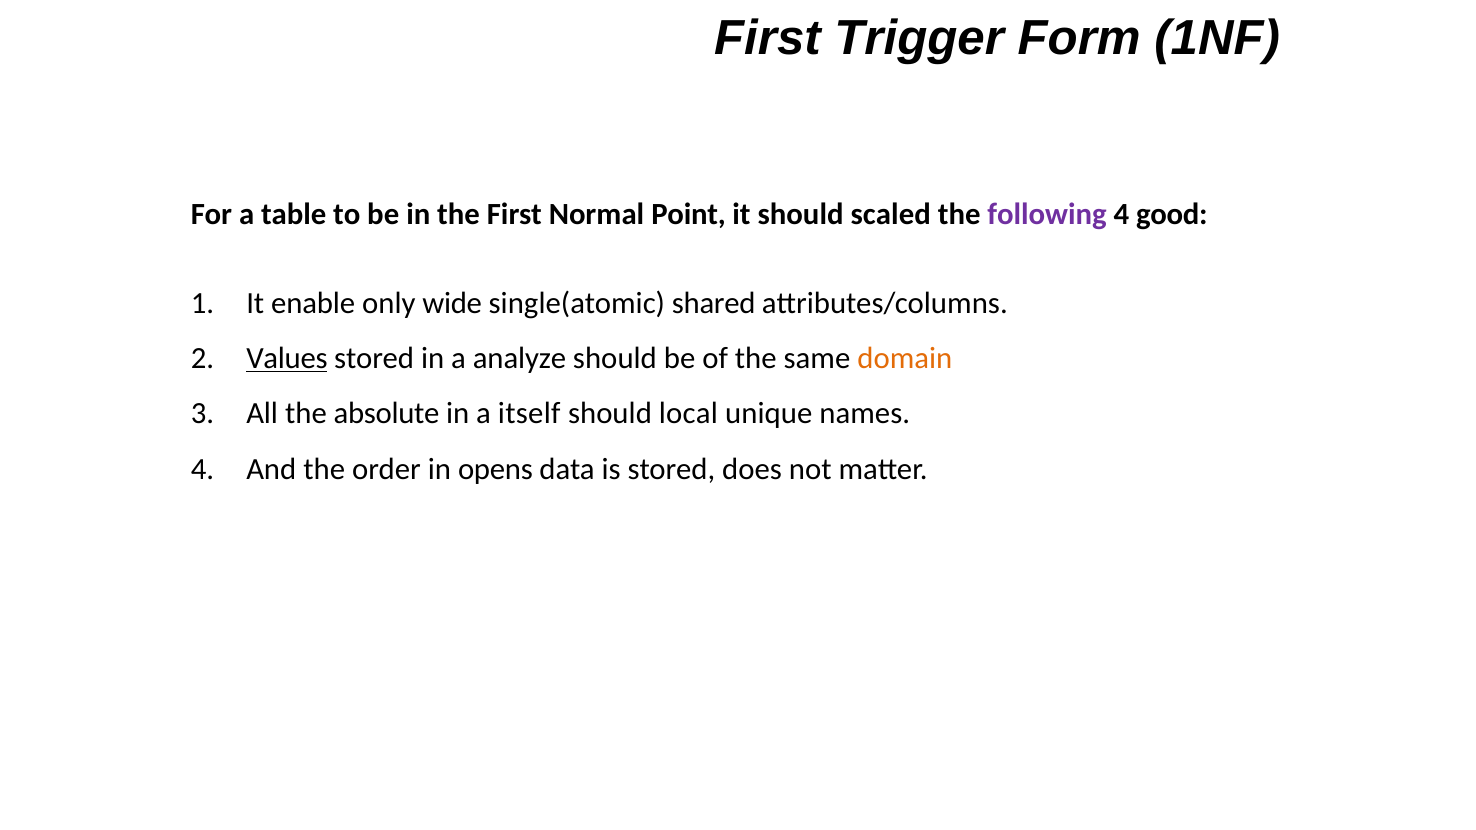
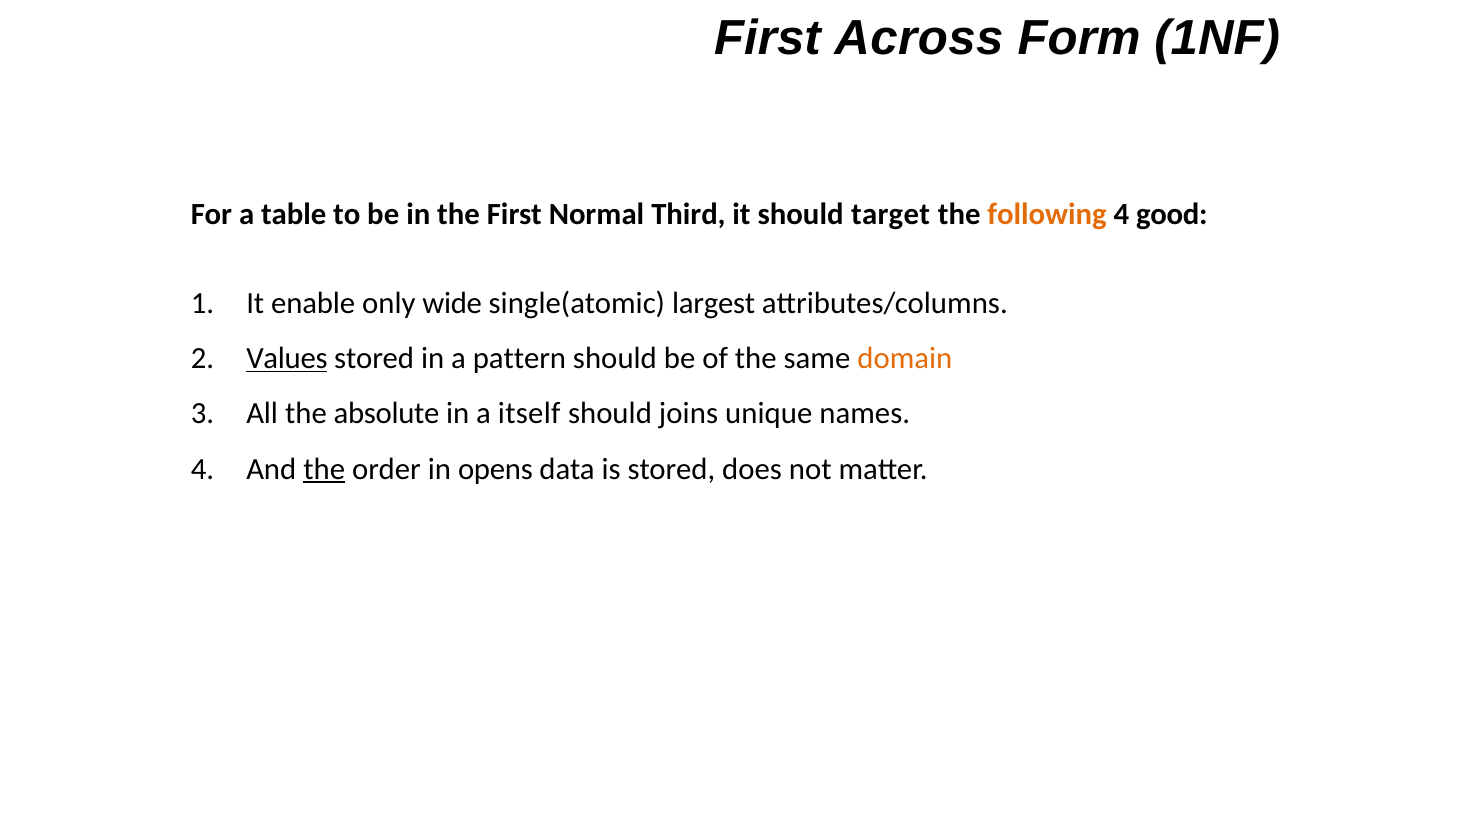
Trigger: Trigger -> Across
Point: Point -> Third
scaled: scaled -> target
following colour: purple -> orange
shared: shared -> largest
analyze: analyze -> pattern
local: local -> joins
the at (324, 469) underline: none -> present
